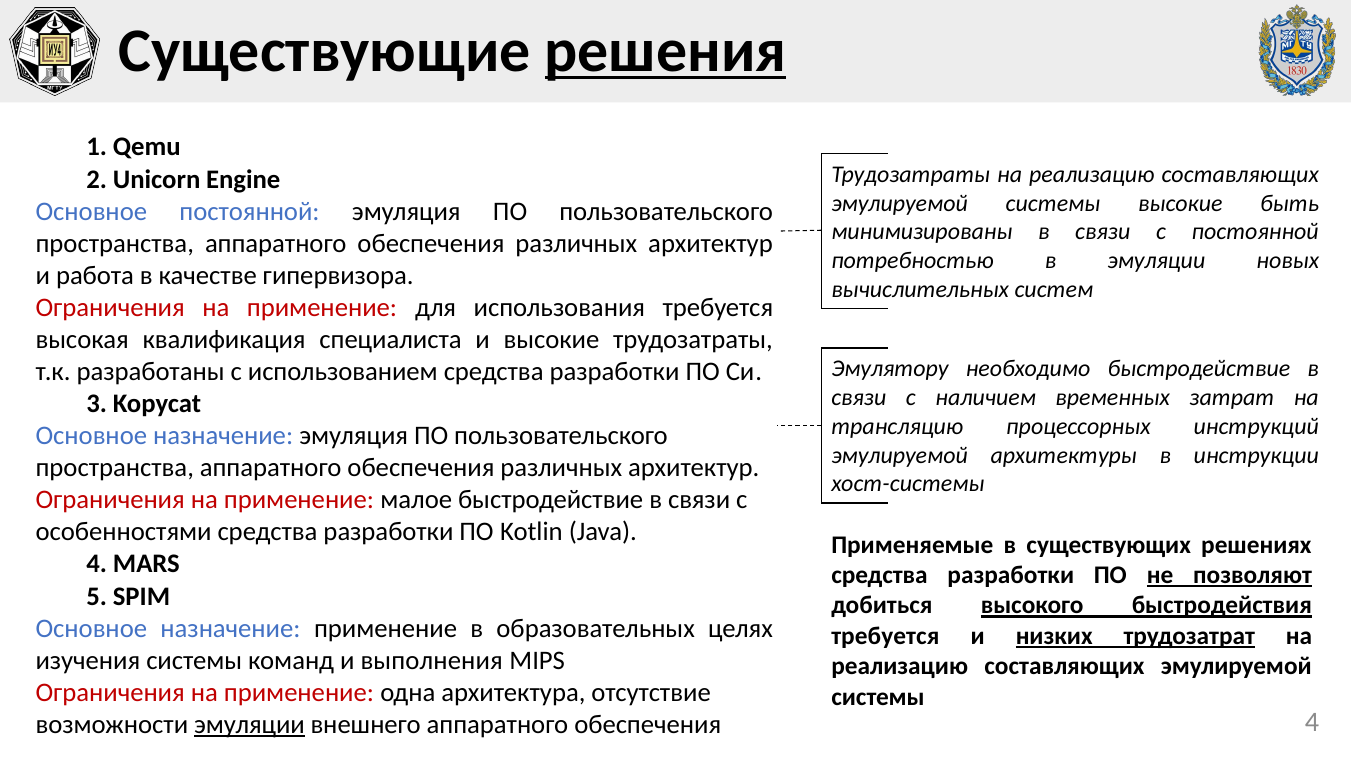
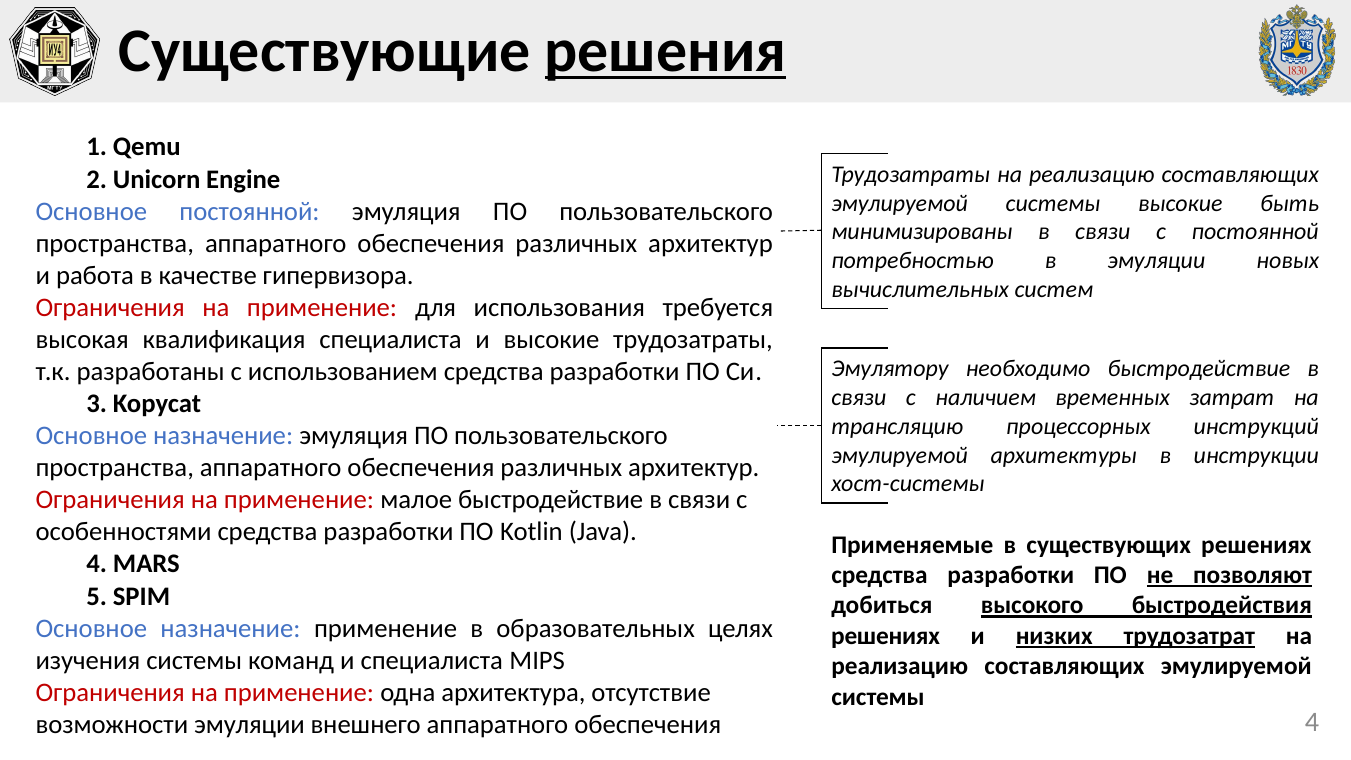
требуется at (885, 636): требуется -> решениях
и выполнения: выполнения -> специалиста
эмуляции at (249, 724) underline: present -> none
